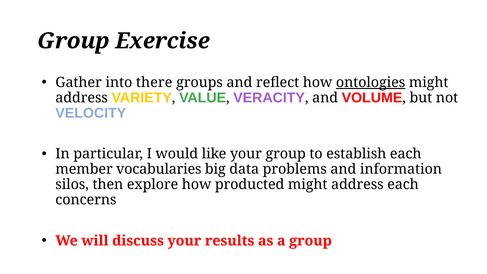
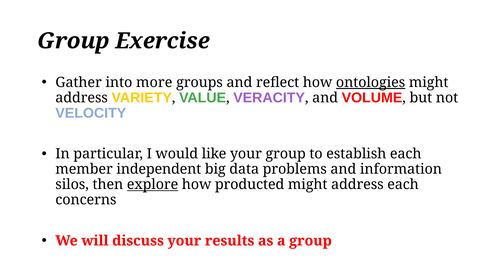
there: there -> more
vocabularies: vocabularies -> independent
explore underline: none -> present
